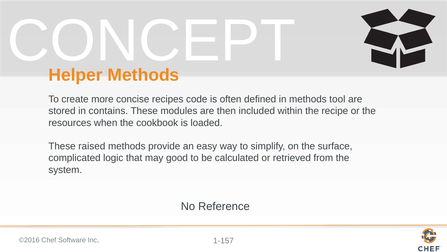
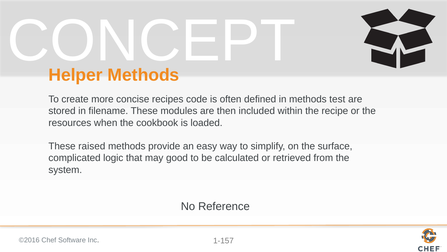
tool: tool -> test
contains: contains -> filename
